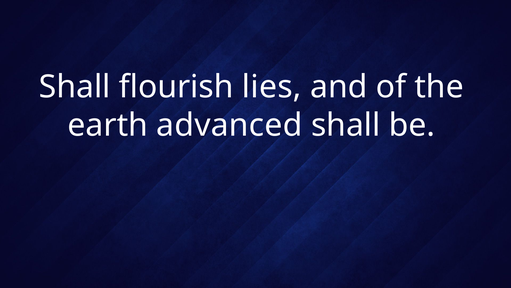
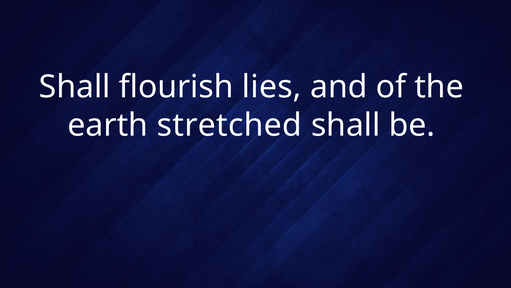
advanced: advanced -> stretched
